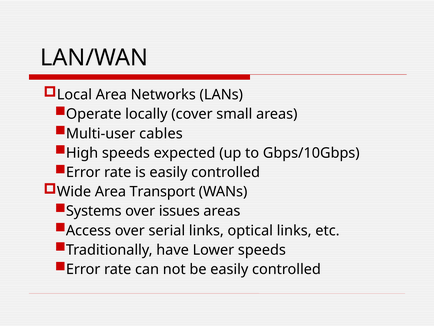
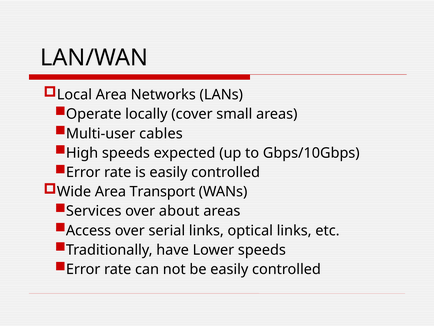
Systems: Systems -> Services
issues: issues -> about
